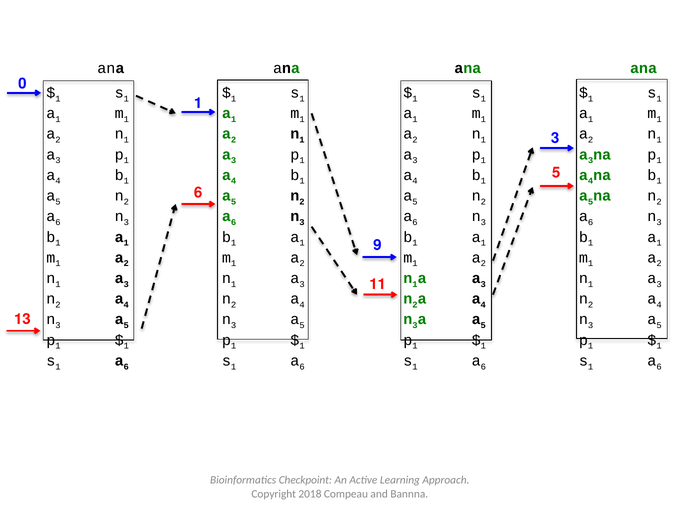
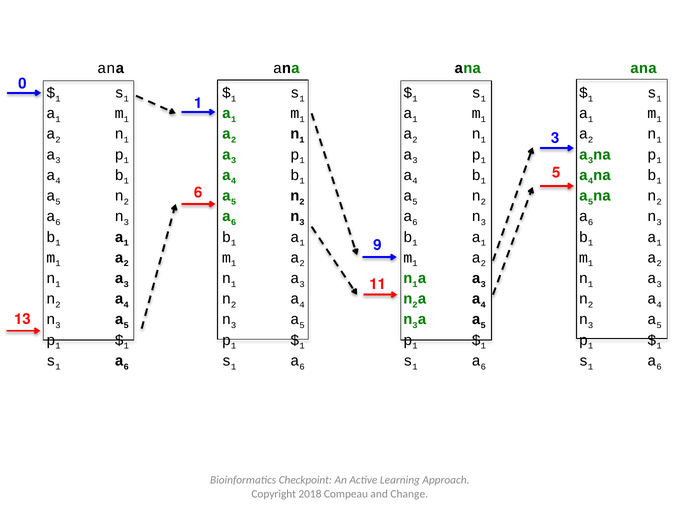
Bannna: Bannna -> Change
